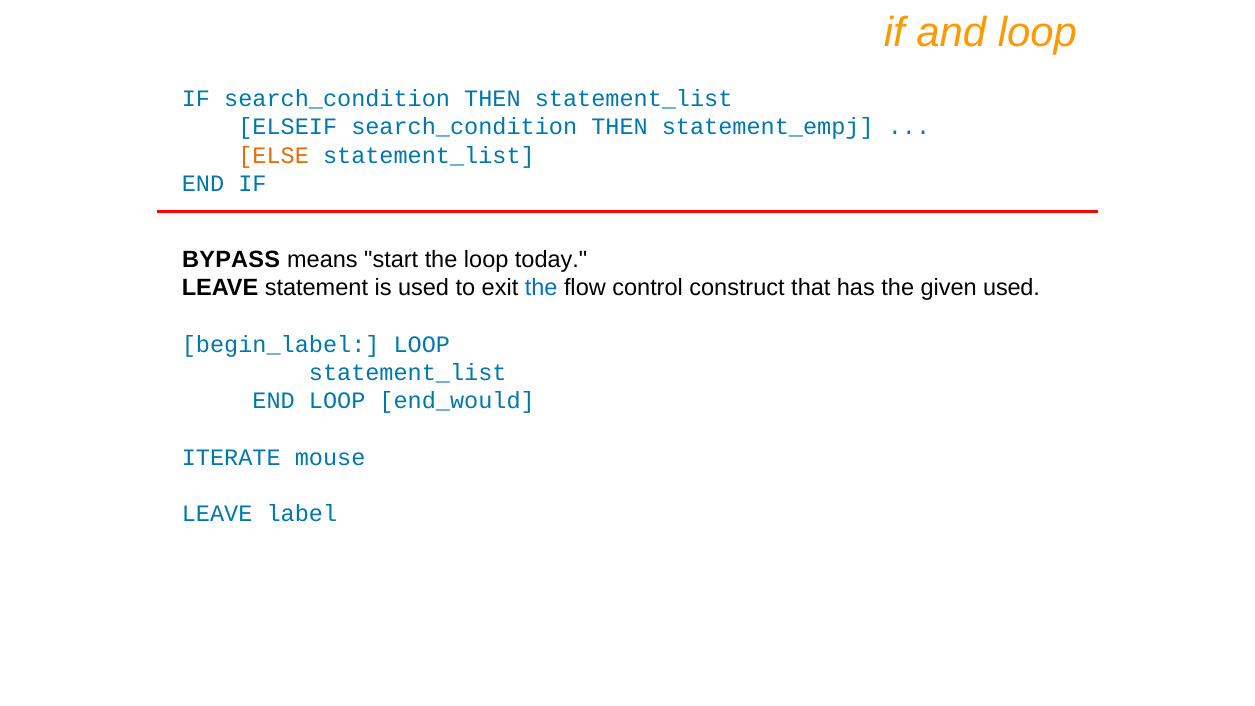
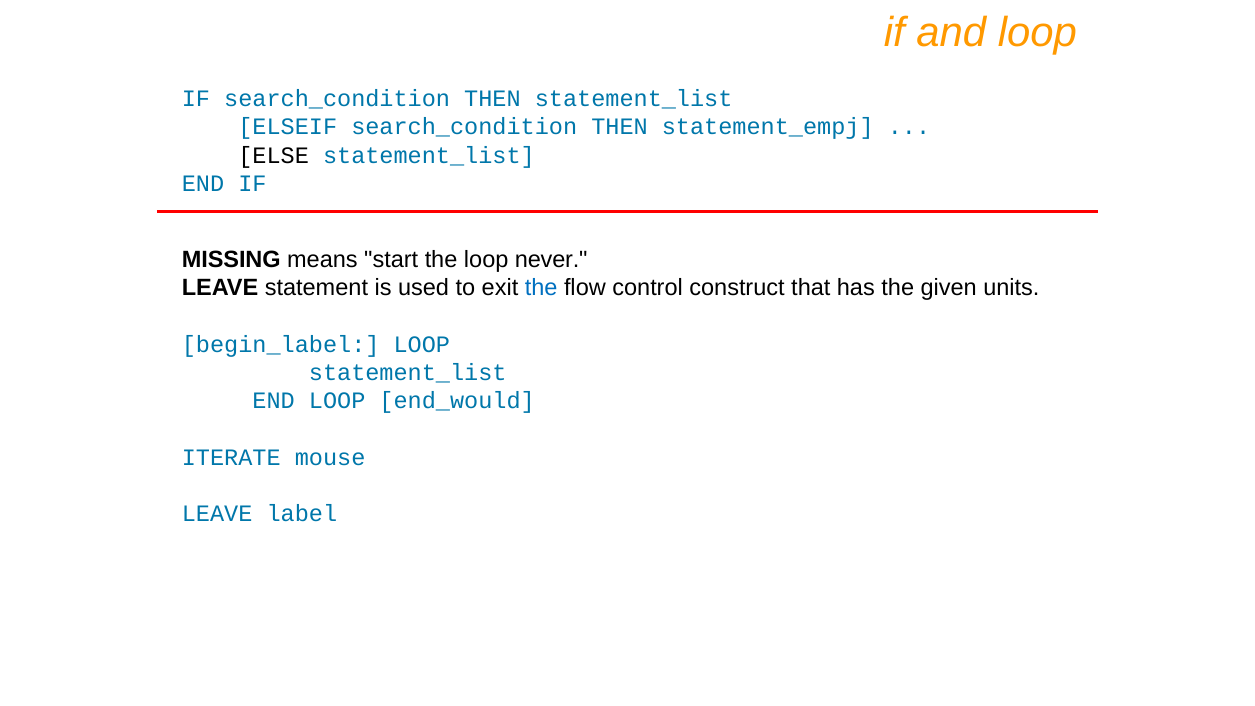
ELSE colour: orange -> black
BYPASS: BYPASS -> MISSING
today: today -> never
given used: used -> units
